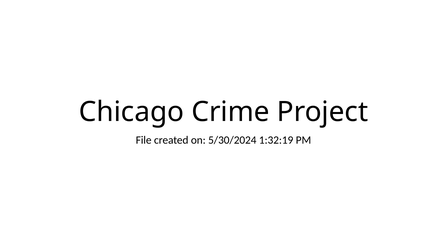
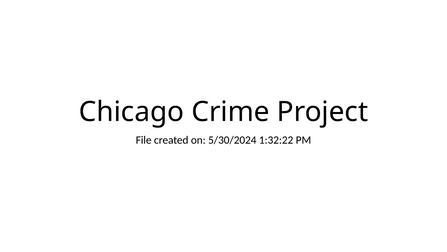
1:32:19: 1:32:19 -> 1:32:22
